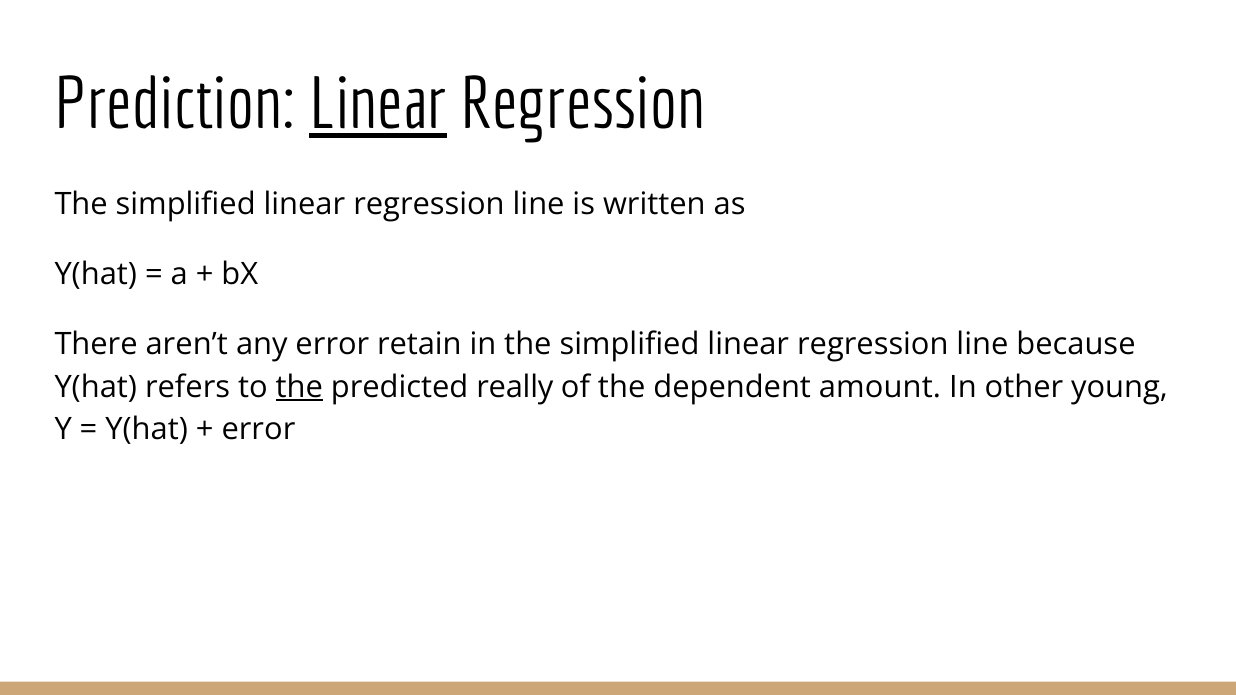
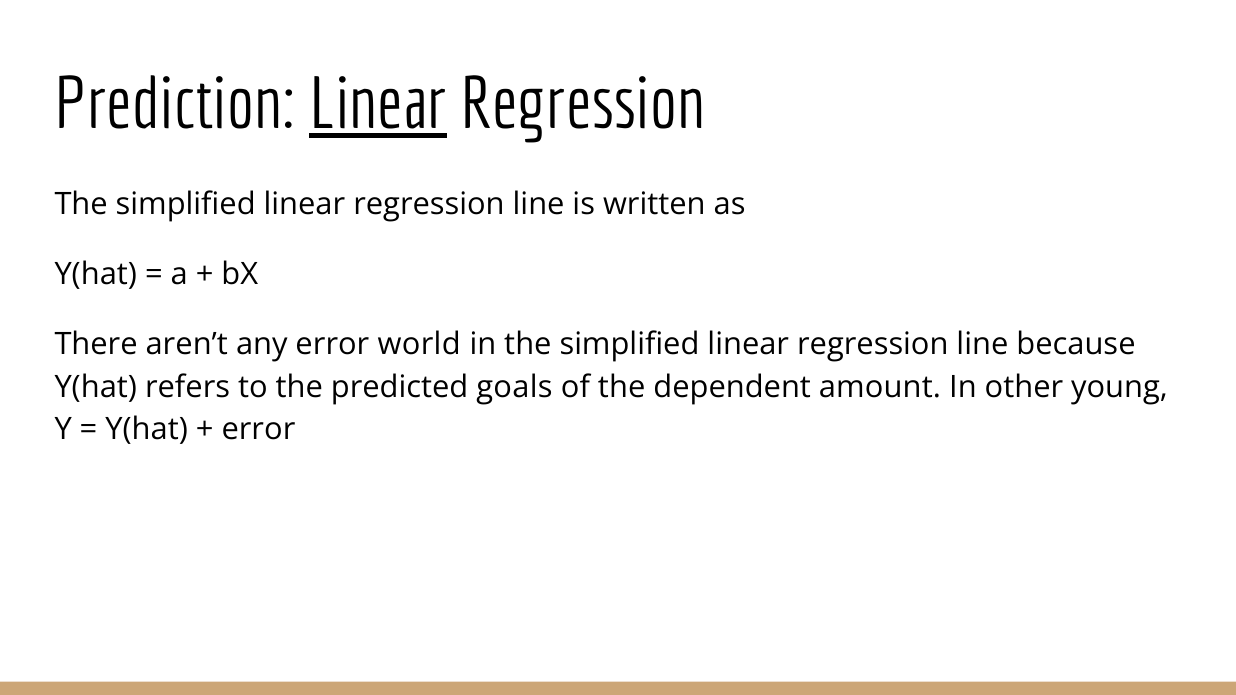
retain: retain -> world
the at (299, 387) underline: present -> none
really: really -> goals
